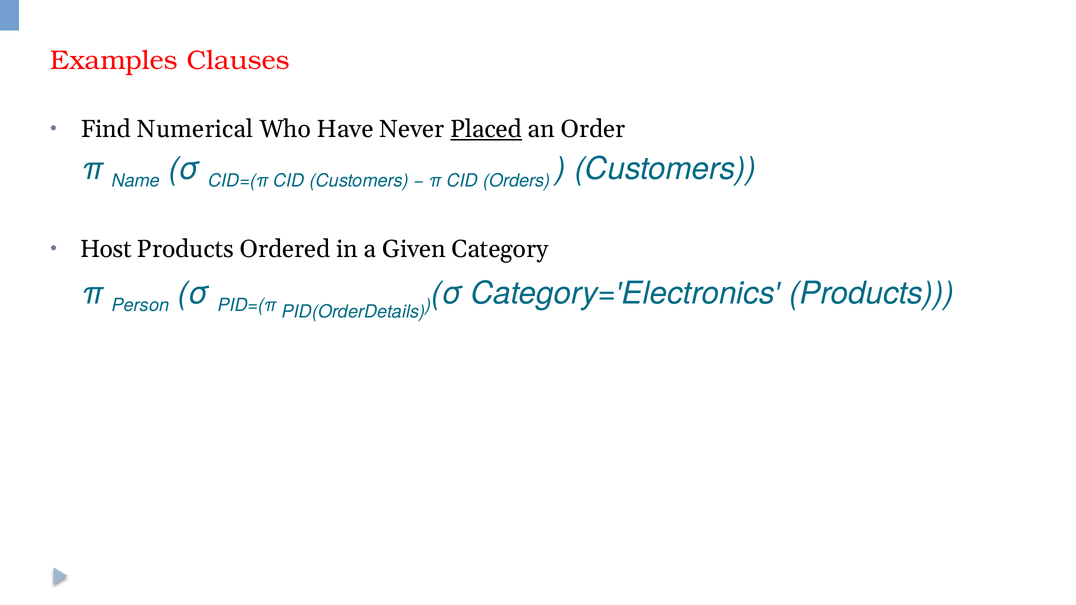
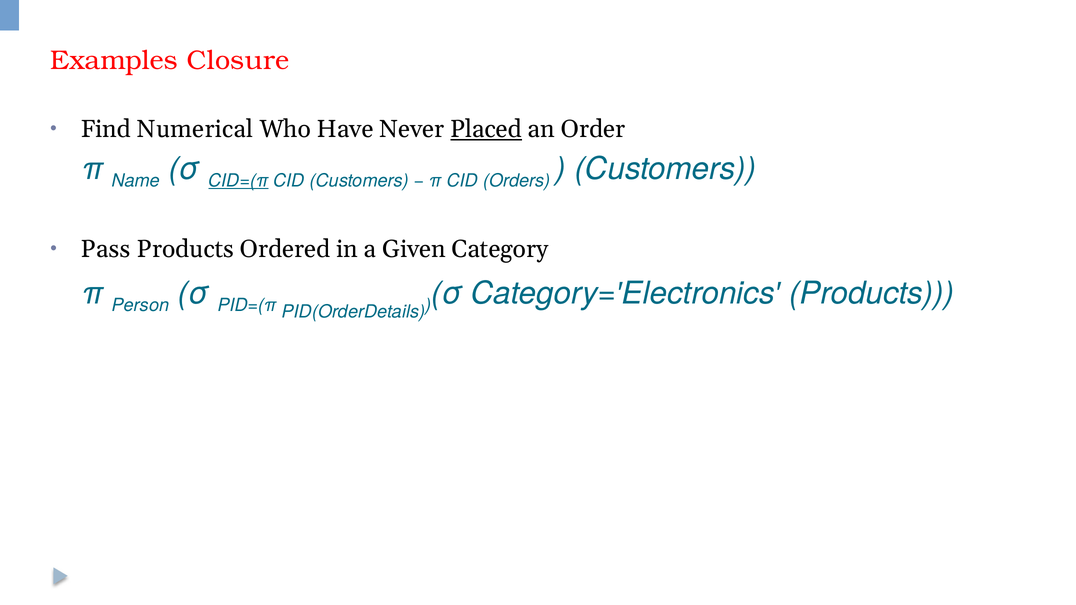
Clauses: Clauses -> Closure
CID=(π underline: none -> present
Host: Host -> Pass
